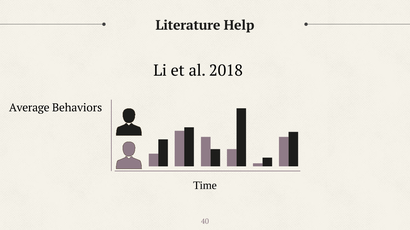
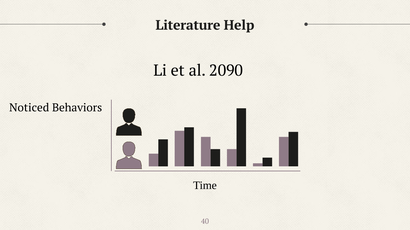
2018: 2018 -> 2090
Average: Average -> Noticed
